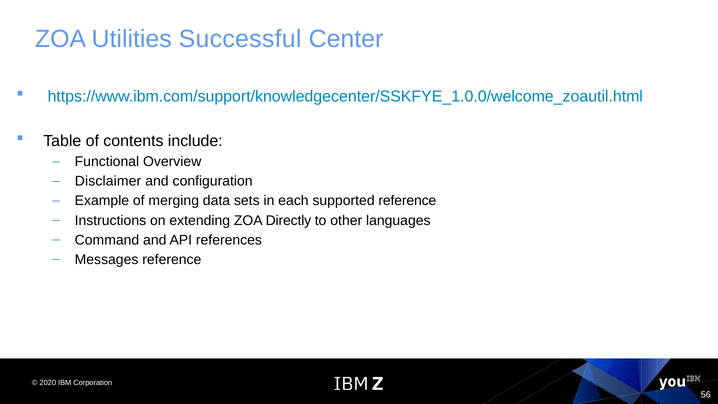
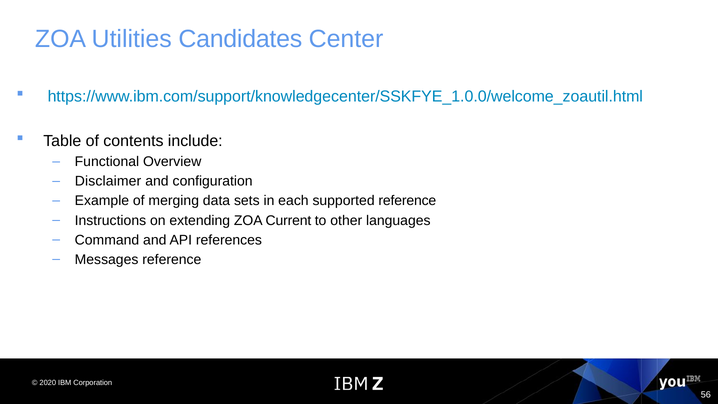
Successful: Successful -> Candidates
Directly: Directly -> Current
